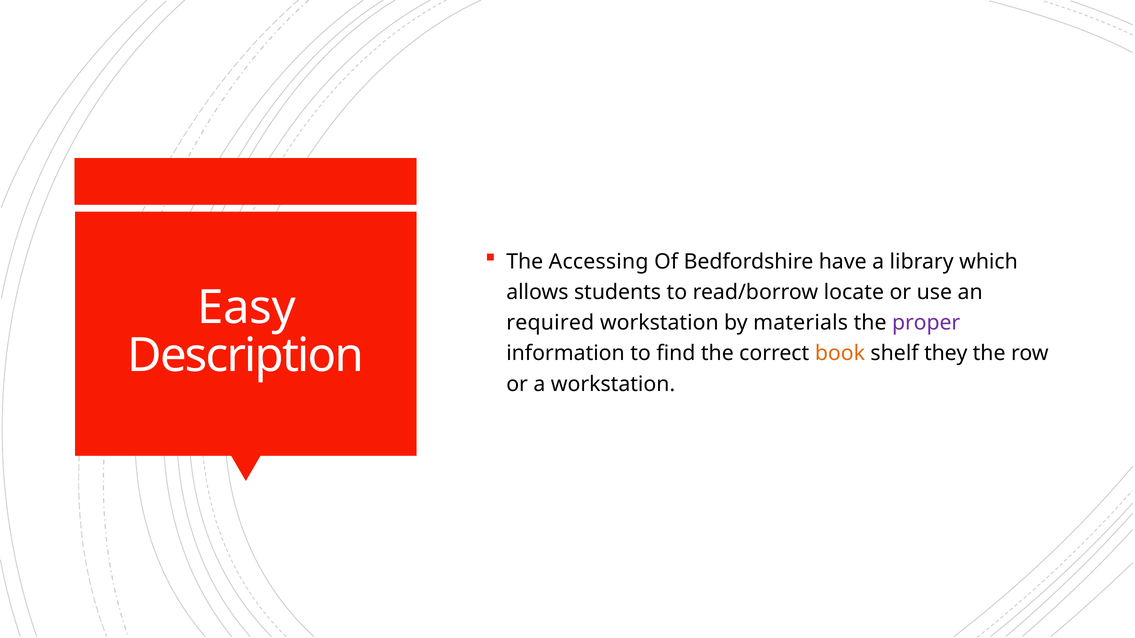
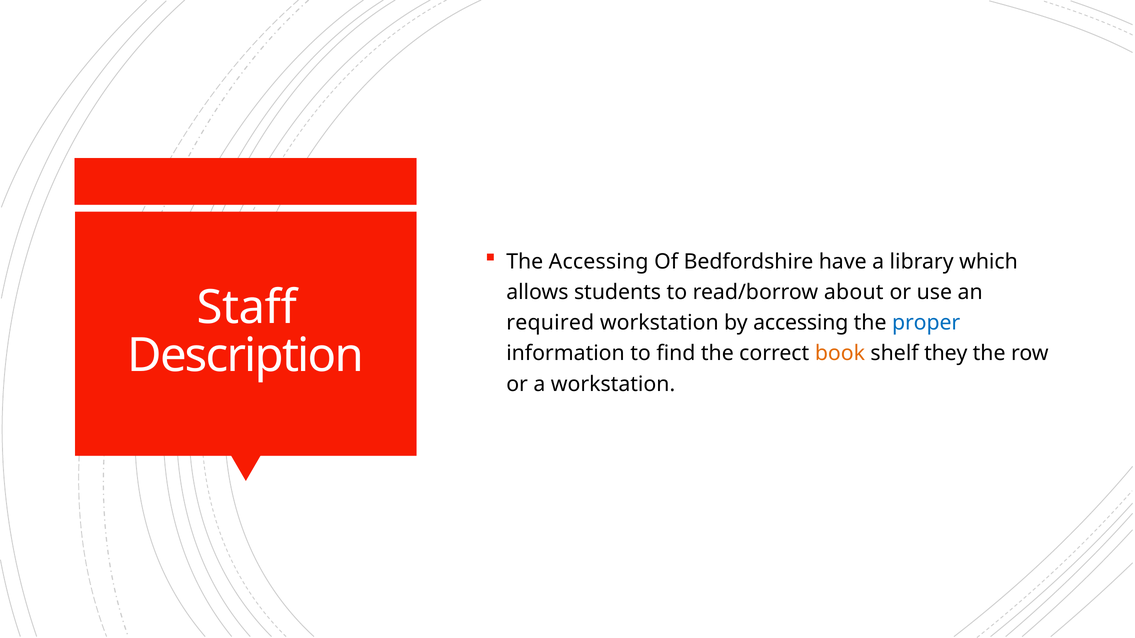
locate: locate -> about
Easy: Easy -> Staff
by materials: materials -> accessing
proper colour: purple -> blue
